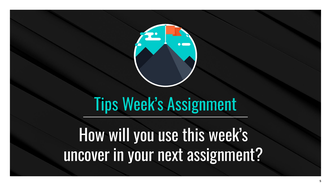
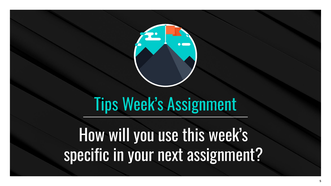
uncover: uncover -> specific
